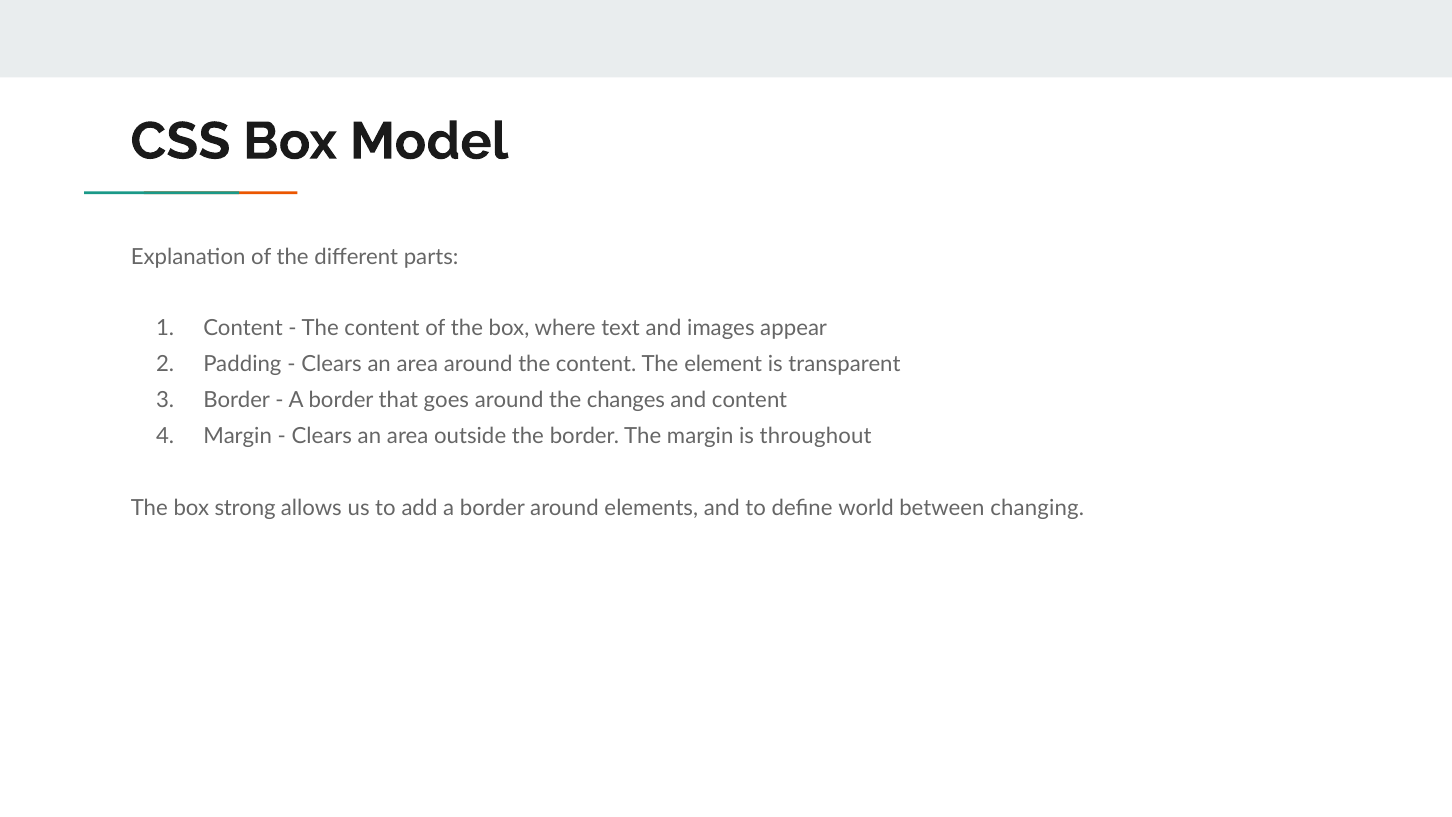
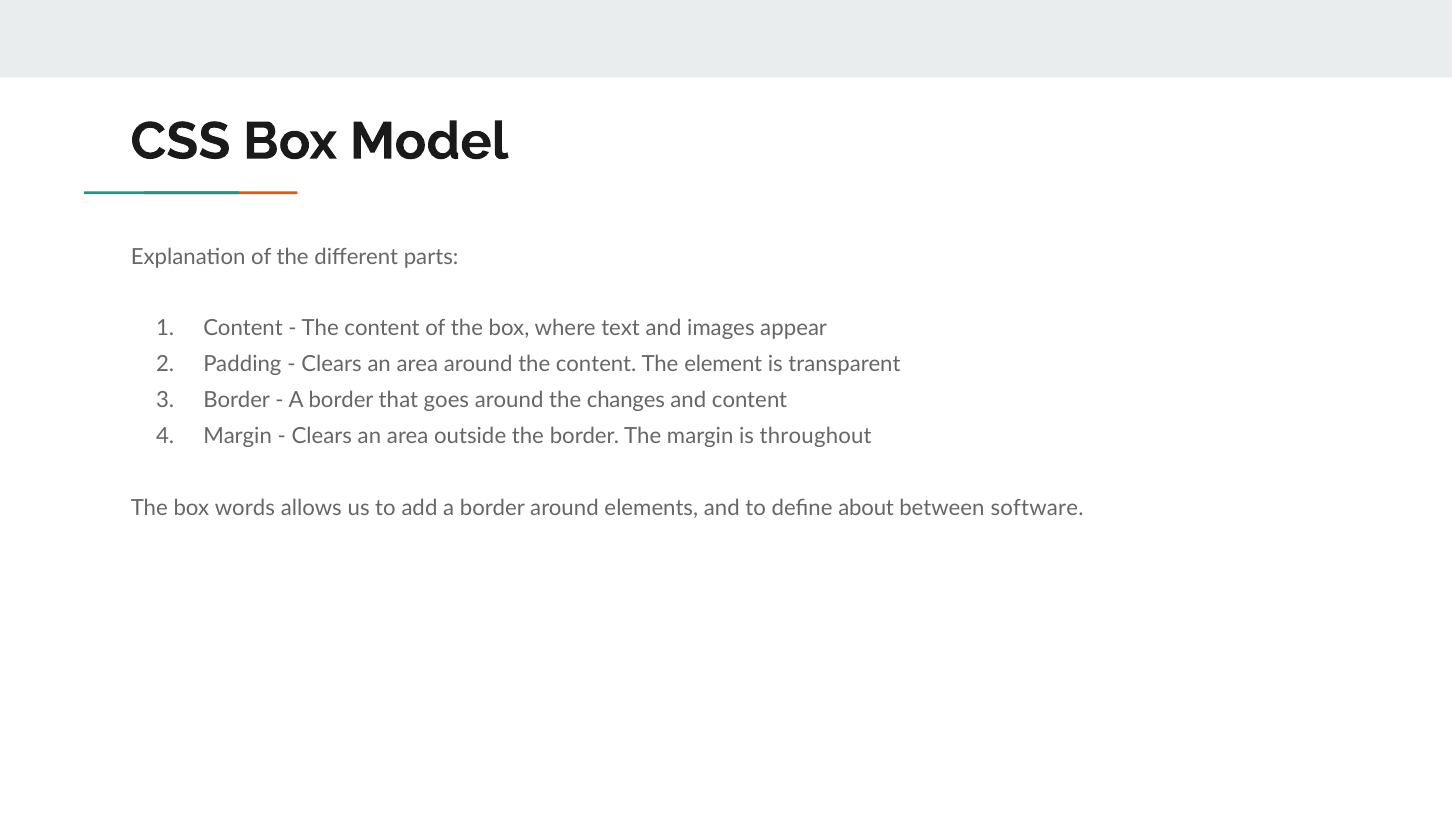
strong: strong -> words
world: world -> about
changing: changing -> software
